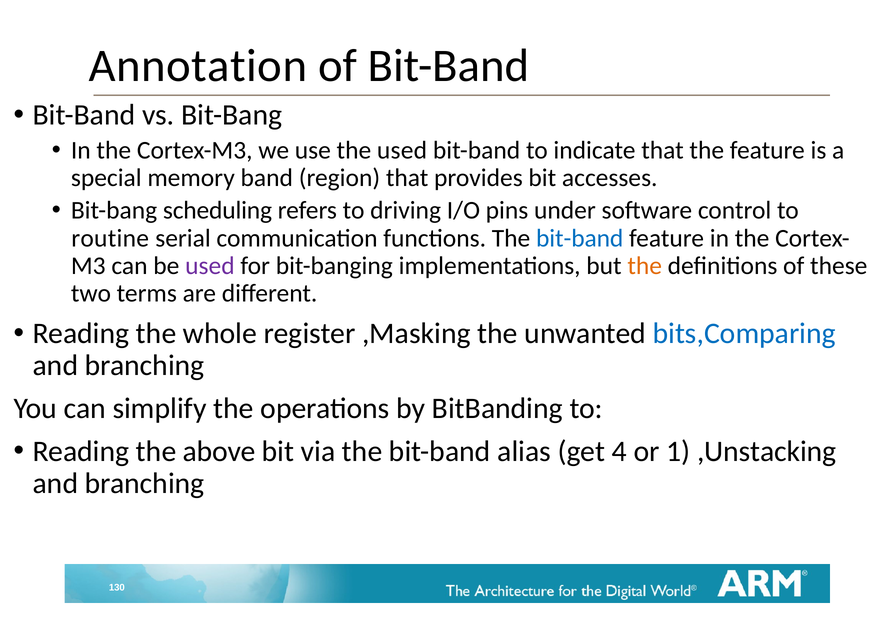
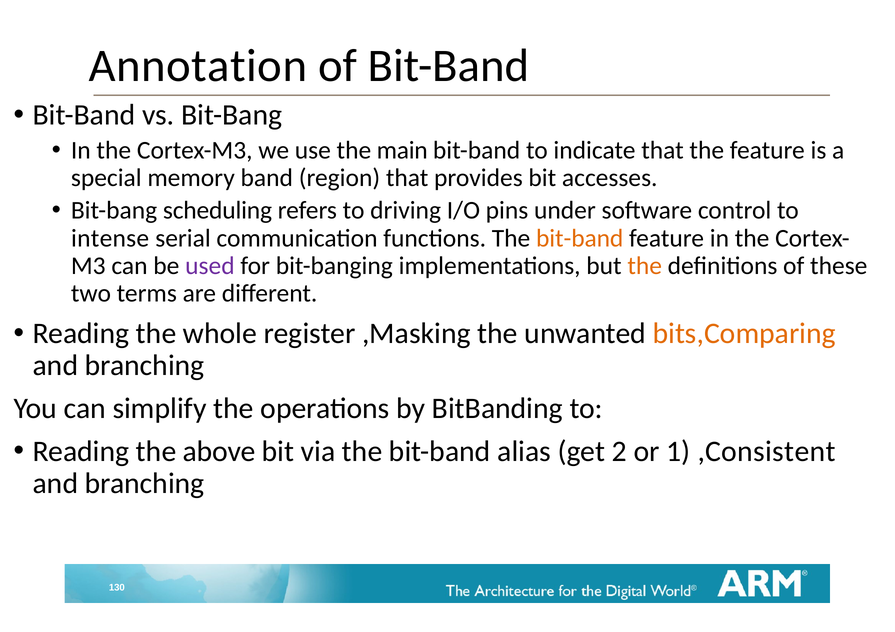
the used: used -> main
routine: routine -> intense
bit-band at (580, 238) colour: blue -> orange
bits,Comparing colour: blue -> orange
4: 4 -> 2
,Unstacking: ,Unstacking -> ,Consistent
